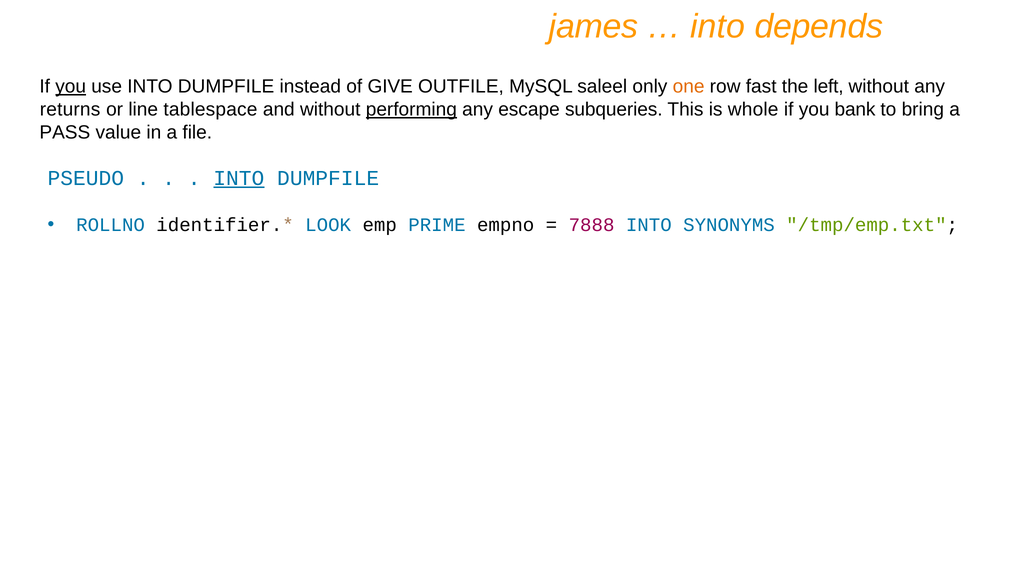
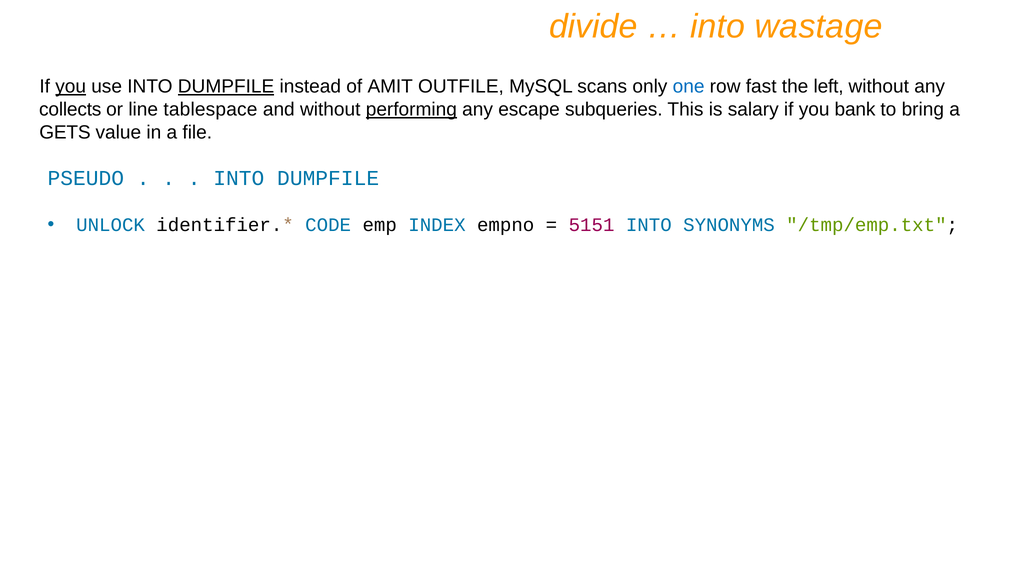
james: james -> divide
depends: depends -> wastage
DUMPFILE at (226, 86) underline: none -> present
GIVE: GIVE -> AMIT
saleel: saleel -> scans
one colour: orange -> blue
returns: returns -> collects
whole: whole -> salary
PASS: PASS -> GETS
INTO at (239, 178) underline: present -> none
ROLLNO: ROLLNO -> UNLOCK
LOOK: LOOK -> CODE
PRIME: PRIME -> INDEX
7888: 7888 -> 5151
